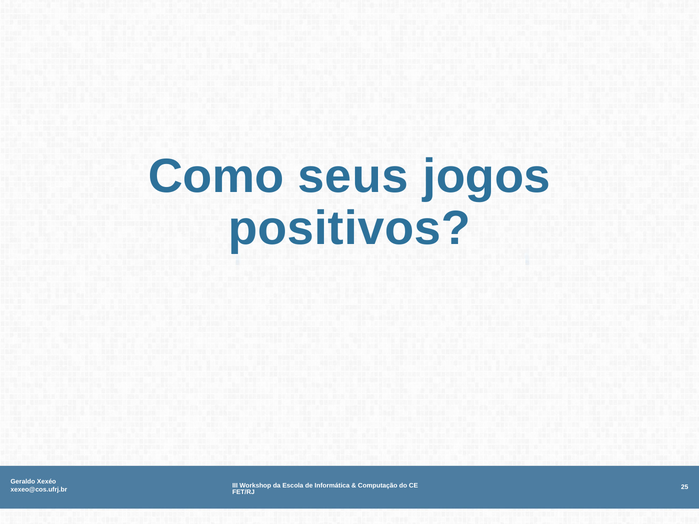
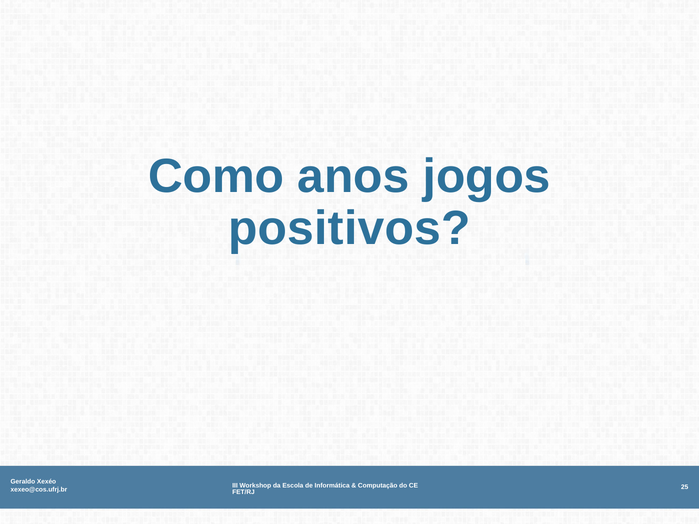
seus: seus -> anos
